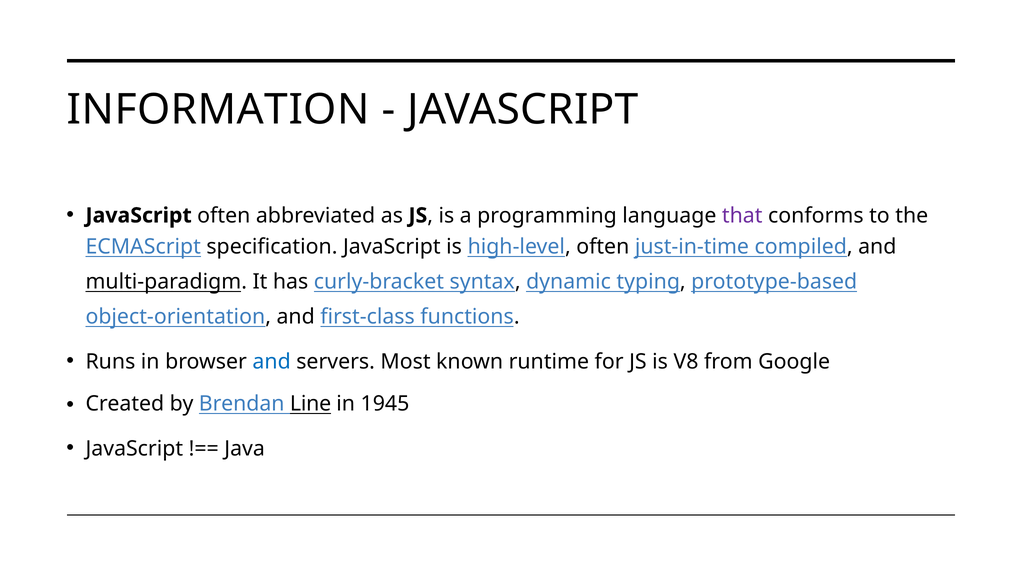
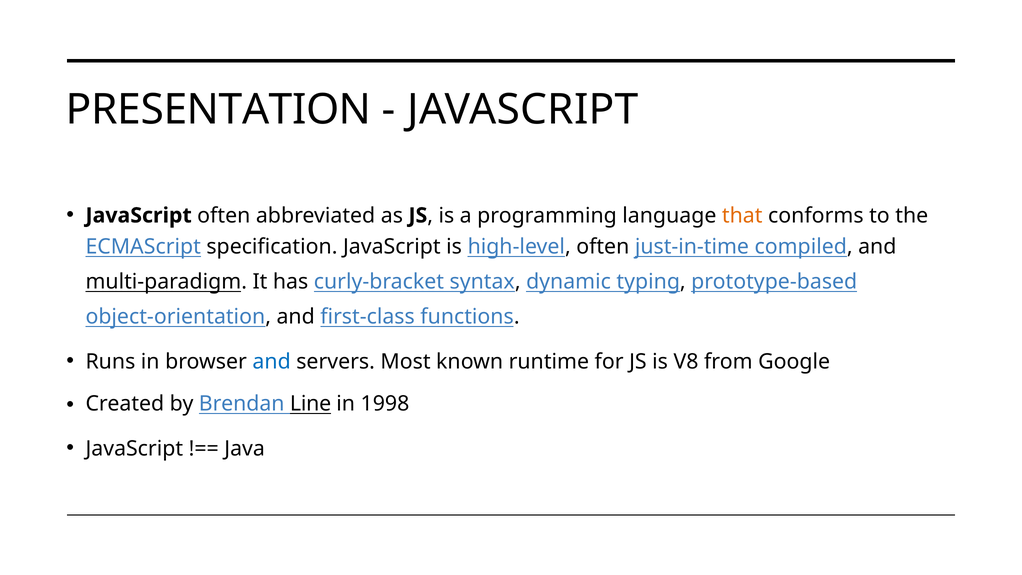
INFORMATION: INFORMATION -> PRESENTATION
that colour: purple -> orange
1945: 1945 -> 1998
